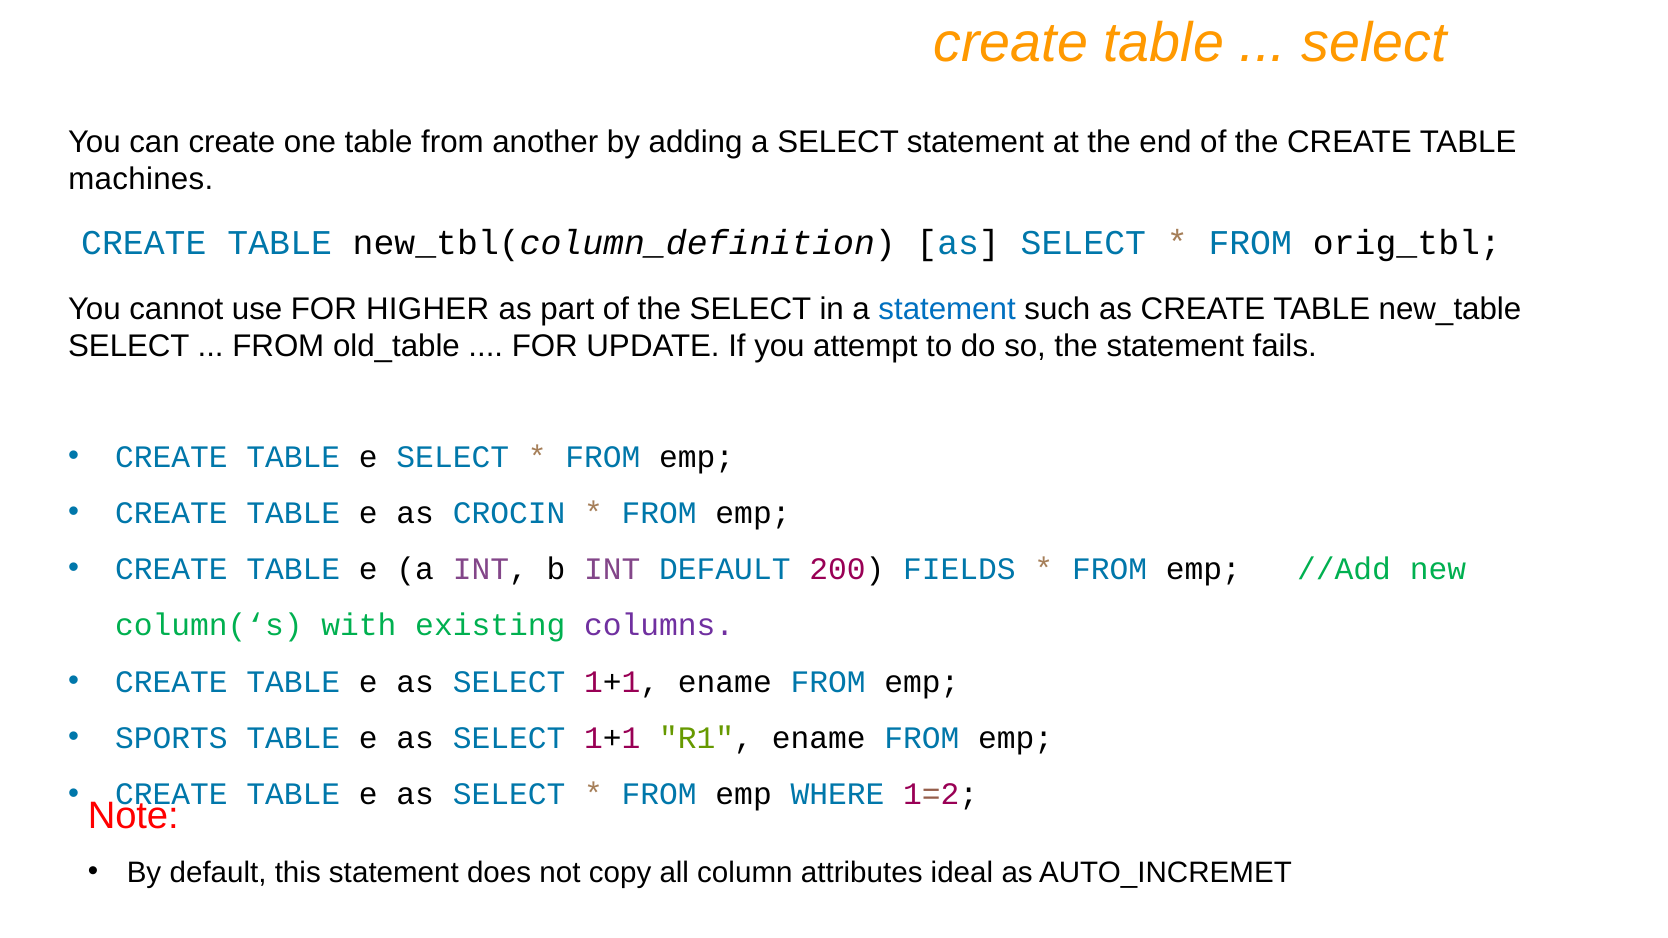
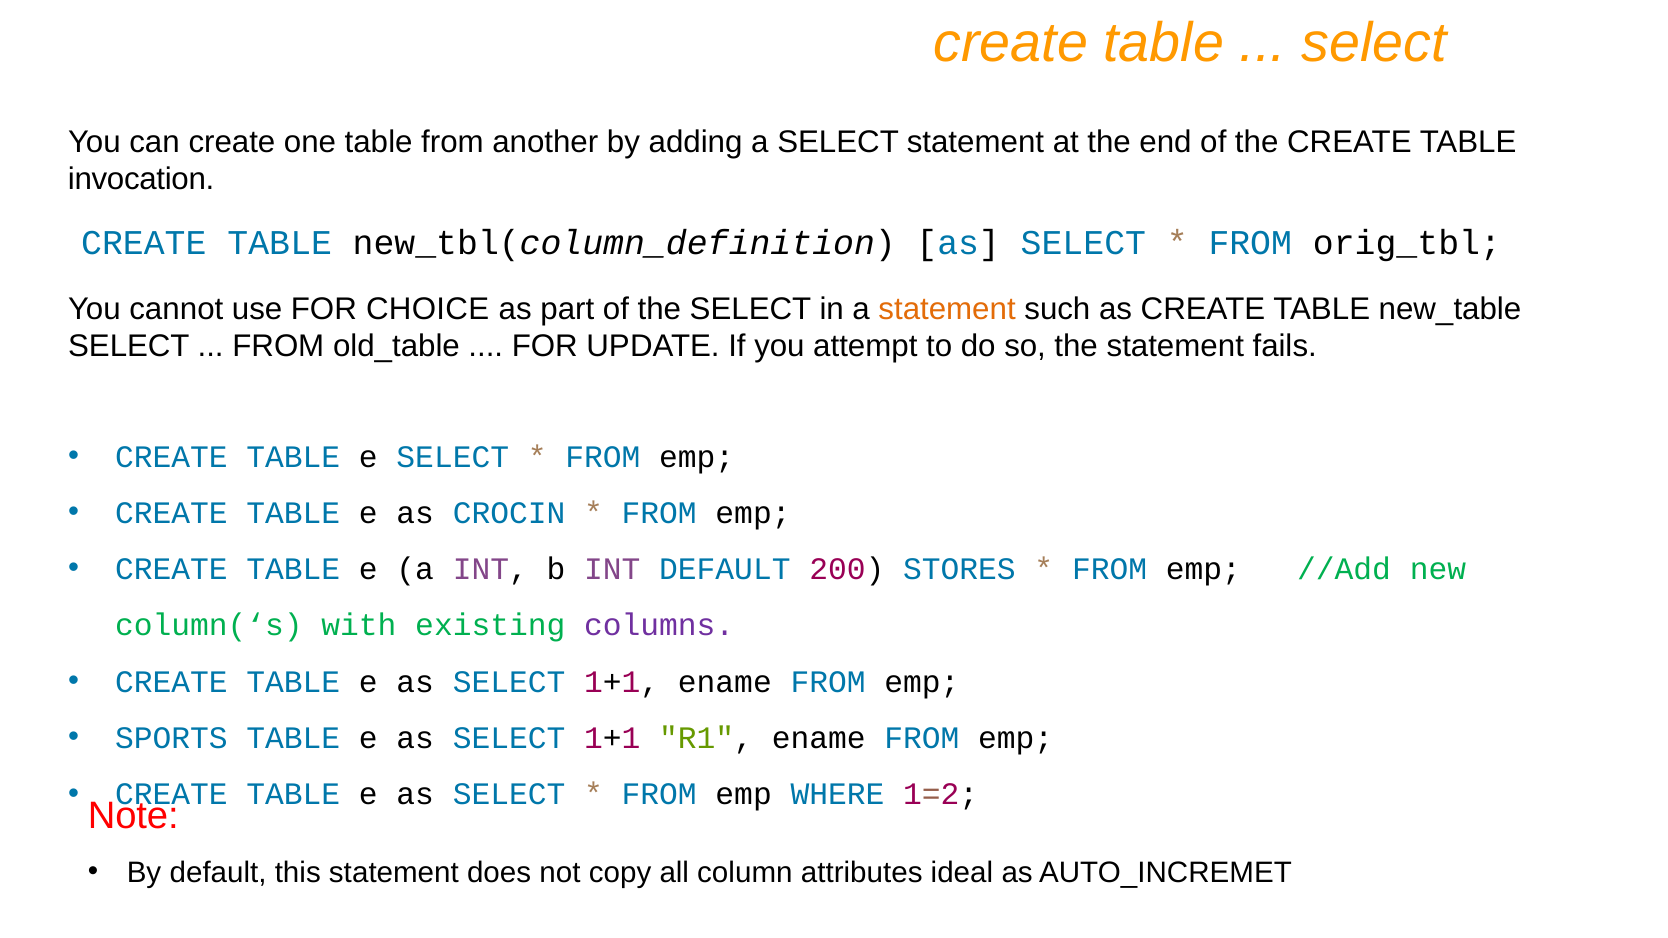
machines: machines -> invocation
HIGHER: HIGHER -> CHOICE
statement at (947, 309) colour: blue -> orange
FIELDS: FIELDS -> STORES
